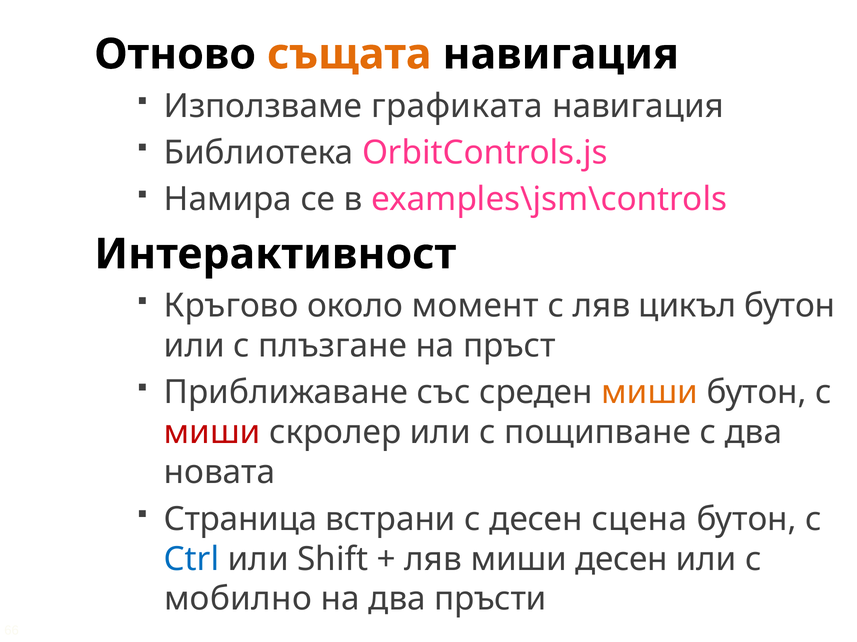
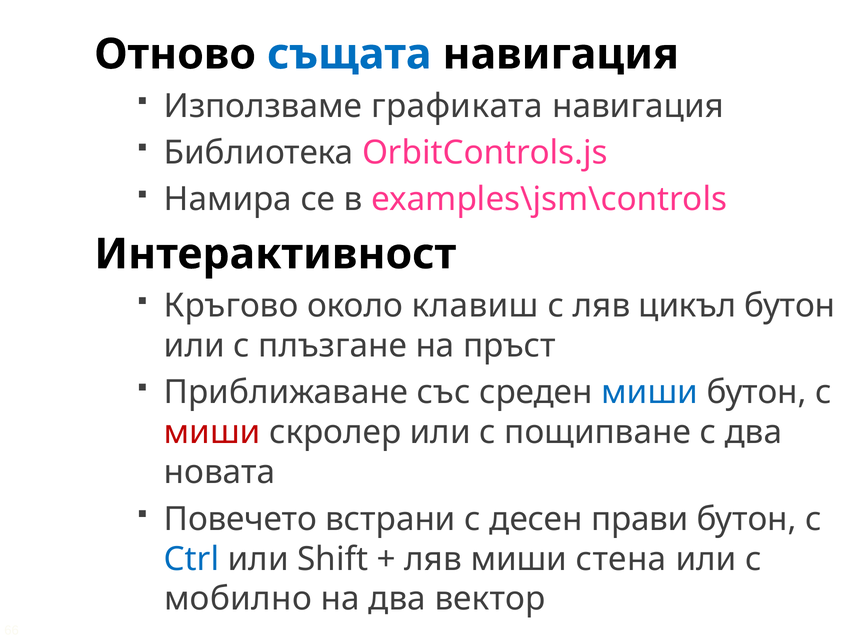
същата colour: orange -> blue
момент: момент -> клавиш
миши at (650, 393) colour: orange -> blue
Страница: Страница -> Повечето
сцена: сцена -> прави
миши десен: десен -> стена
пръсти: пръсти -> вектор
